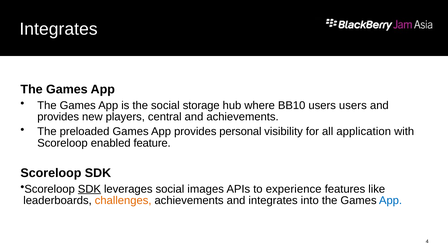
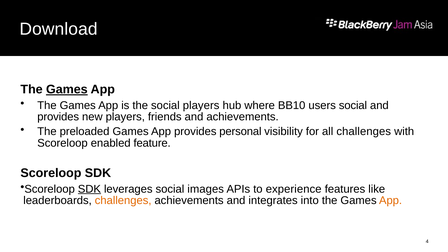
Integrates at (59, 29): Integrates -> Download
Games at (67, 89) underline: none -> present
social storage: storage -> players
users users: users -> social
central: central -> friends
all application: application -> challenges
App at (391, 200) colour: blue -> orange
